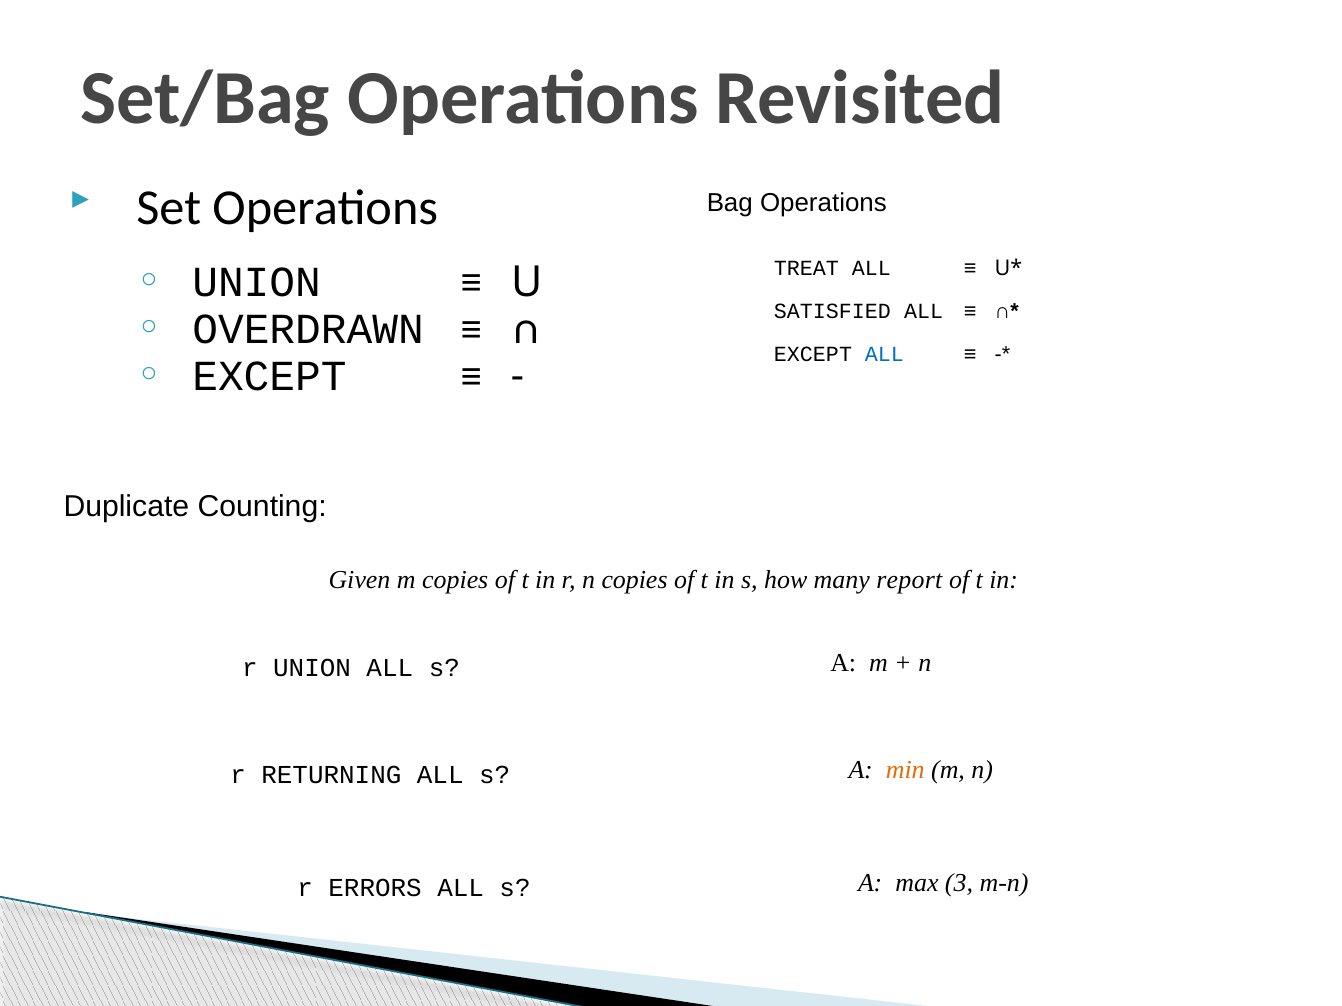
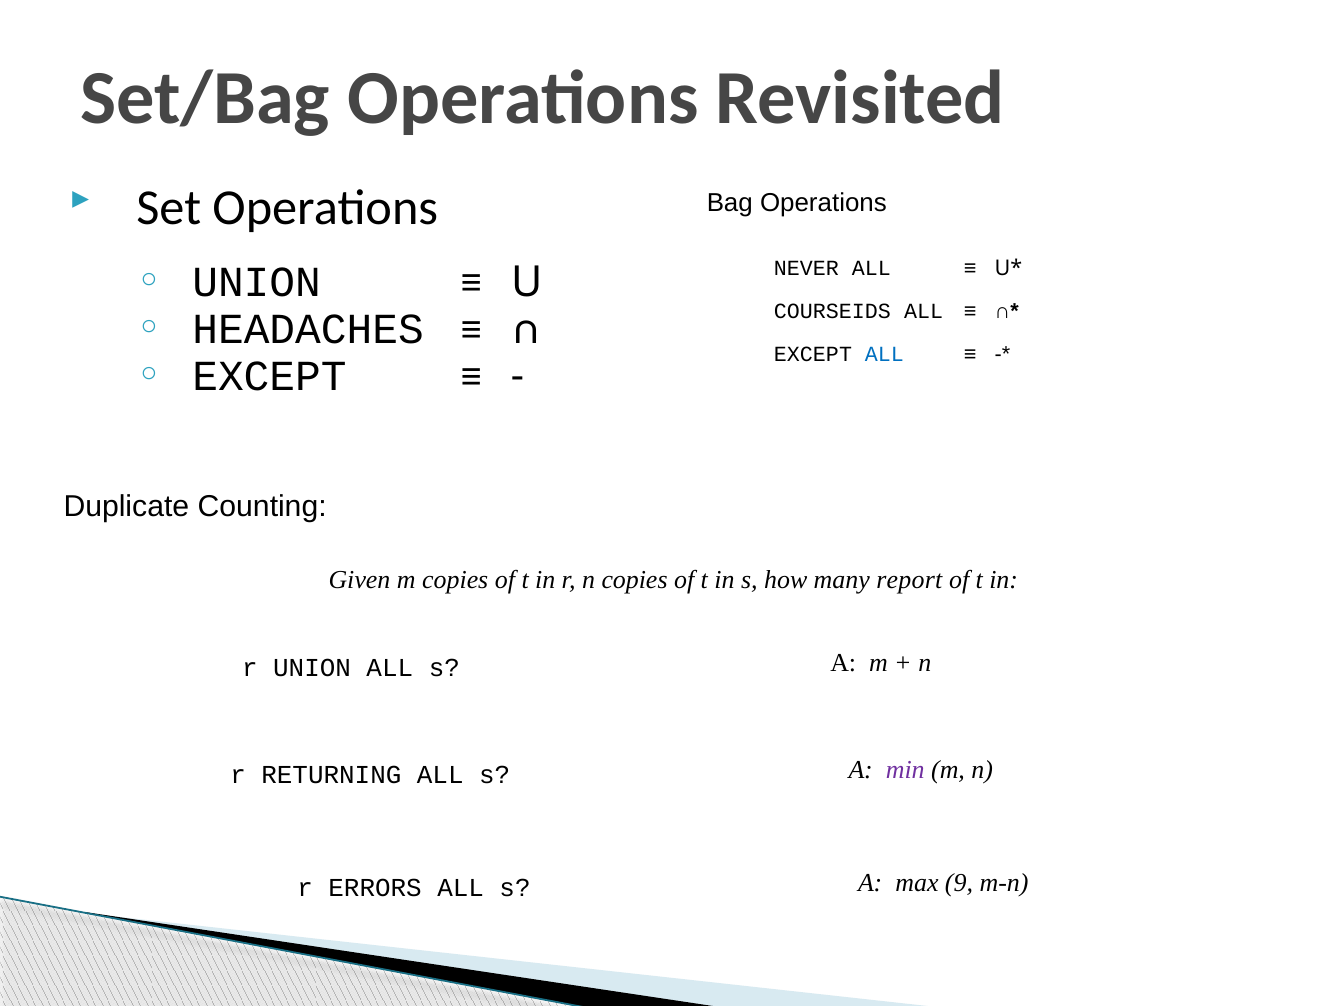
TREAT: TREAT -> NEVER
SATISFIED: SATISFIED -> COURSEIDS
OVERDRAWN: OVERDRAWN -> HEADACHES
min colour: orange -> purple
3: 3 -> 9
